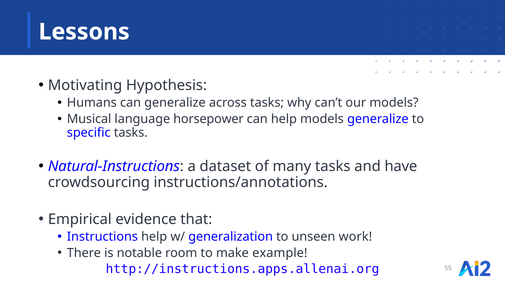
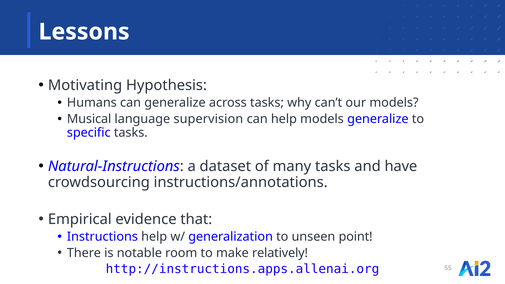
horsepower: horsepower -> supervision
work: work -> point
example: example -> relatively
